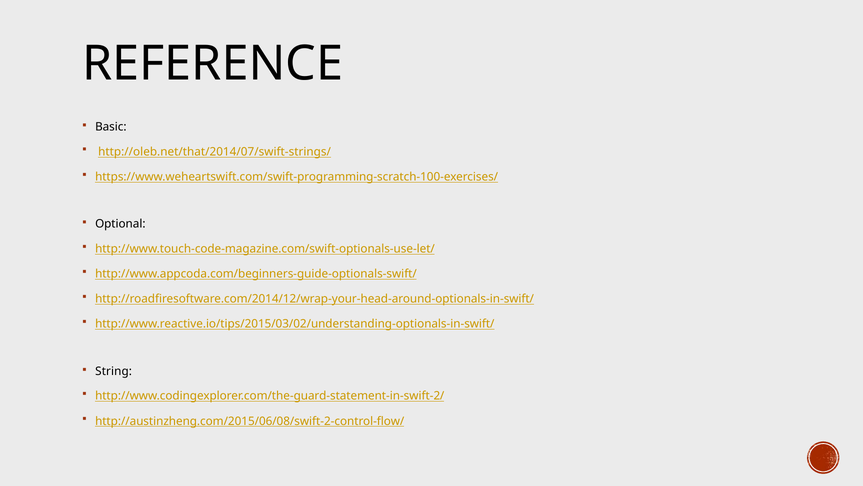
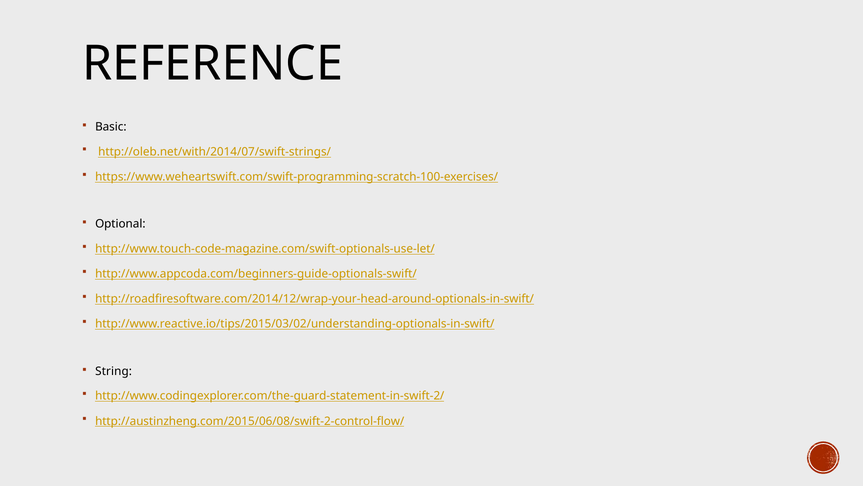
http://oleb.net/that/2014/07/swift-strings/: http://oleb.net/that/2014/07/swift-strings/ -> http://oleb.net/with/2014/07/swift-strings/
